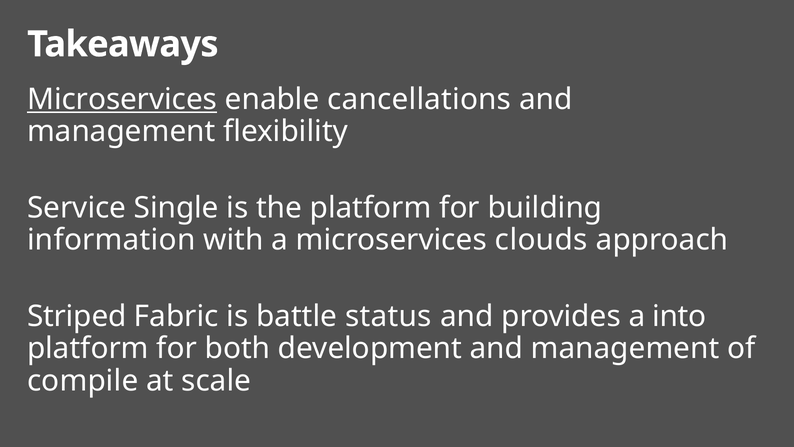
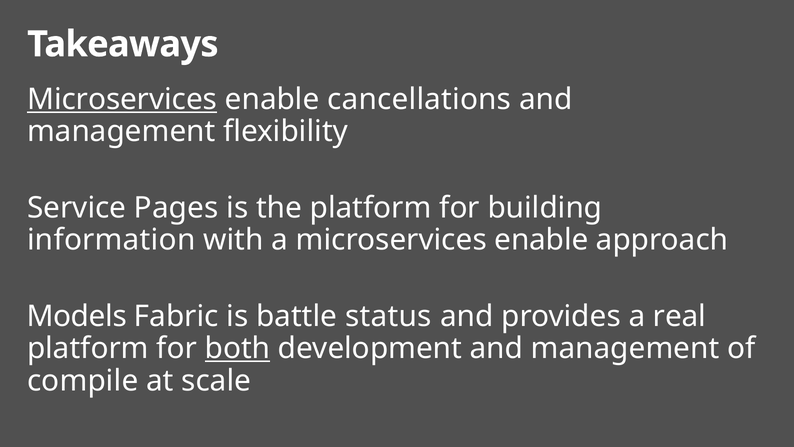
Single: Single -> Pages
a microservices clouds: clouds -> enable
Striped: Striped -> Models
into: into -> real
both underline: none -> present
